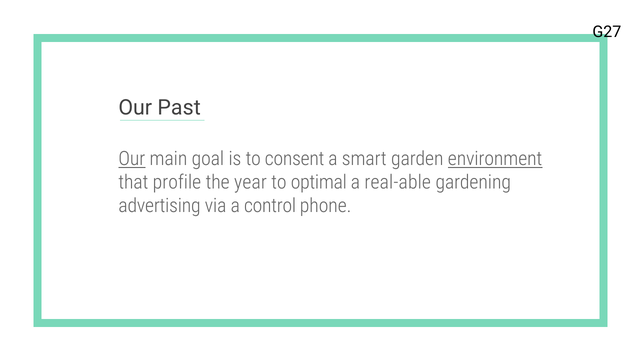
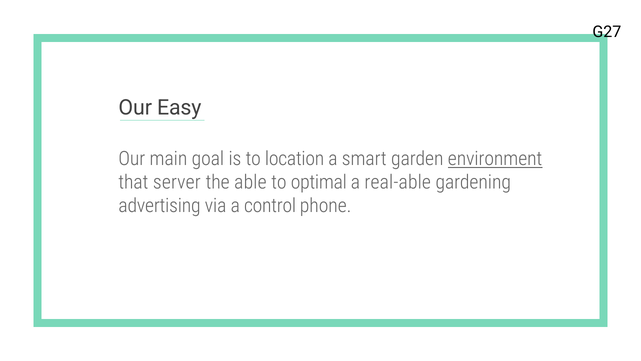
Past: Past -> Easy
Our at (132, 159) underline: present -> none
consent: consent -> location
profile: profile -> server
year: year -> able
